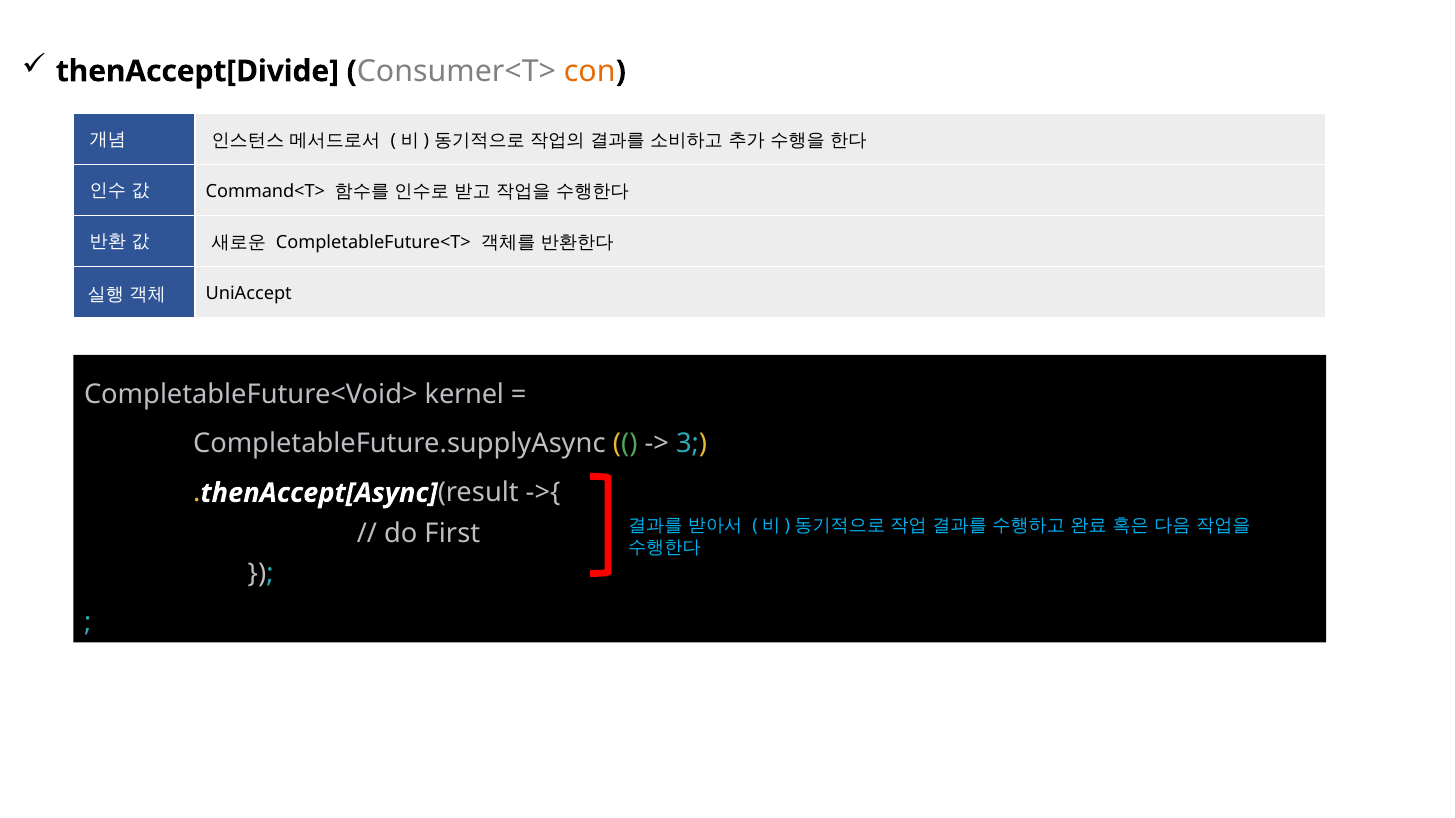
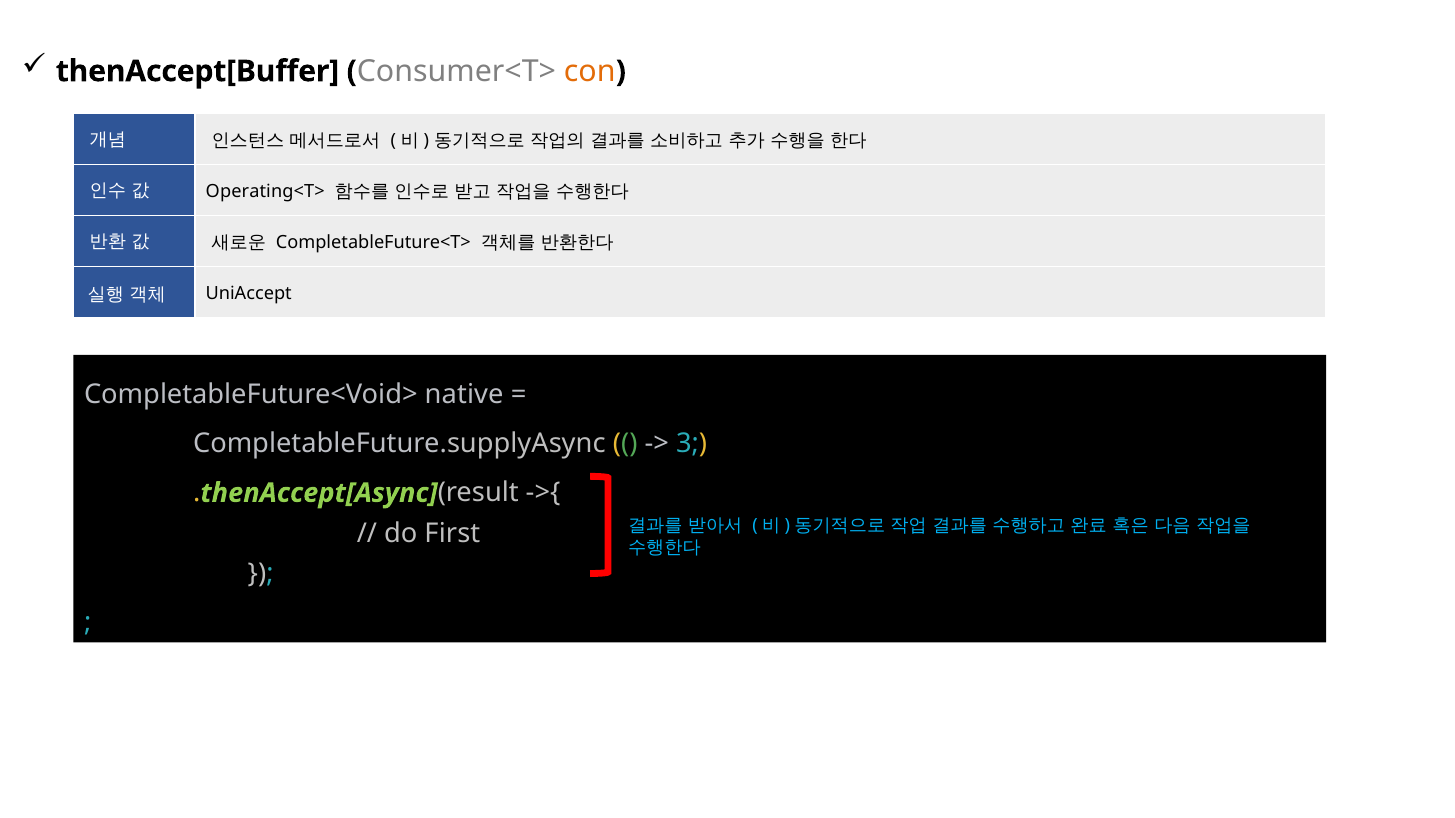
thenAccept[Divide: thenAccept[Divide -> thenAccept[Buffer
Command<T>: Command<T> -> Operating<T>
kernel: kernel -> native
thenAccept[Async colour: white -> light green
